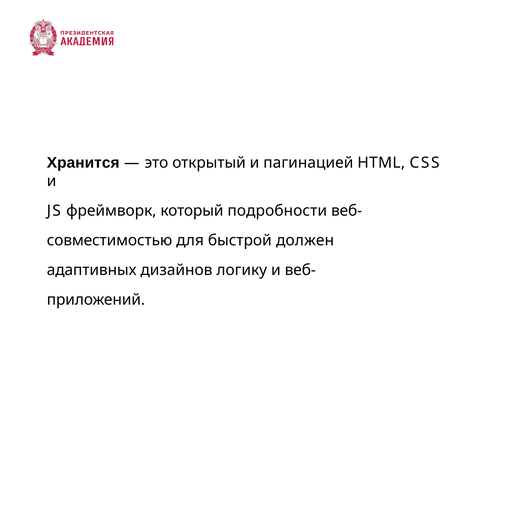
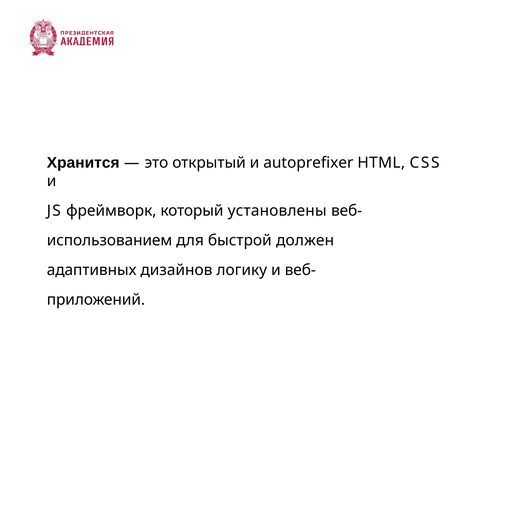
пагинацией: пагинацией -> autoprefixer
подробности: подробности -> установлены
совместимостью: совместимостью -> использованием
